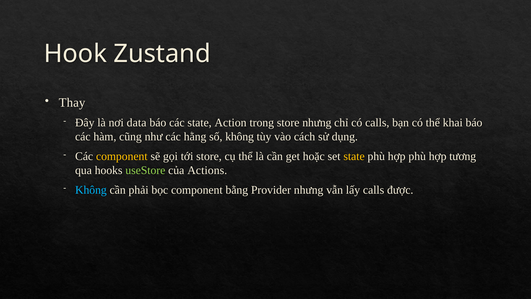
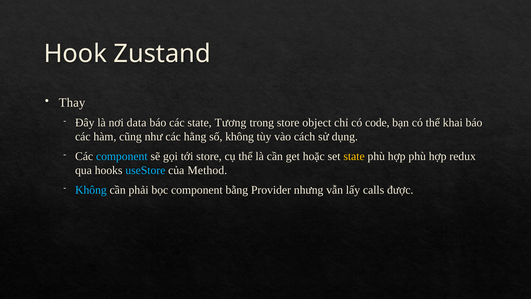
Action: Action -> Tương
store nhưng: nhưng -> object
có calls: calls -> code
component at (122, 156) colour: yellow -> light blue
tương: tương -> redux
useStore colour: light green -> light blue
Actions: Actions -> Method
